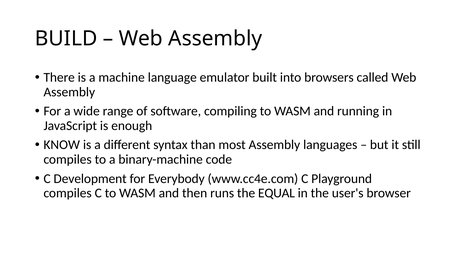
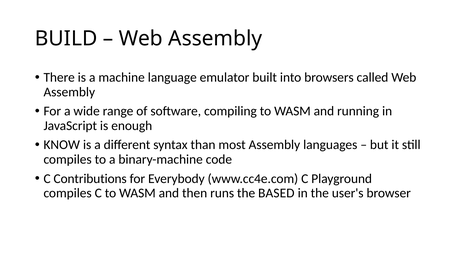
Development: Development -> Contributions
EQUAL: EQUAL -> BASED
